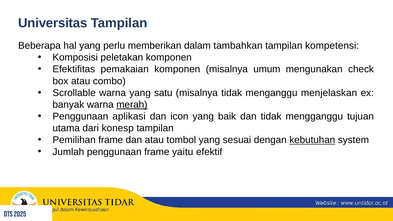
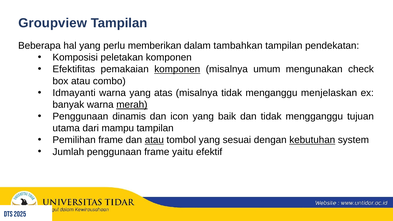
Universitas: Universitas -> Groupview
kompetensi: kompetensi -> pendekatan
komponen at (177, 69) underline: none -> present
Scrollable: Scrollable -> Idmayanti
satu: satu -> atas
aplikasi: aplikasi -> dinamis
konesp: konesp -> mampu
atau at (154, 140) underline: none -> present
